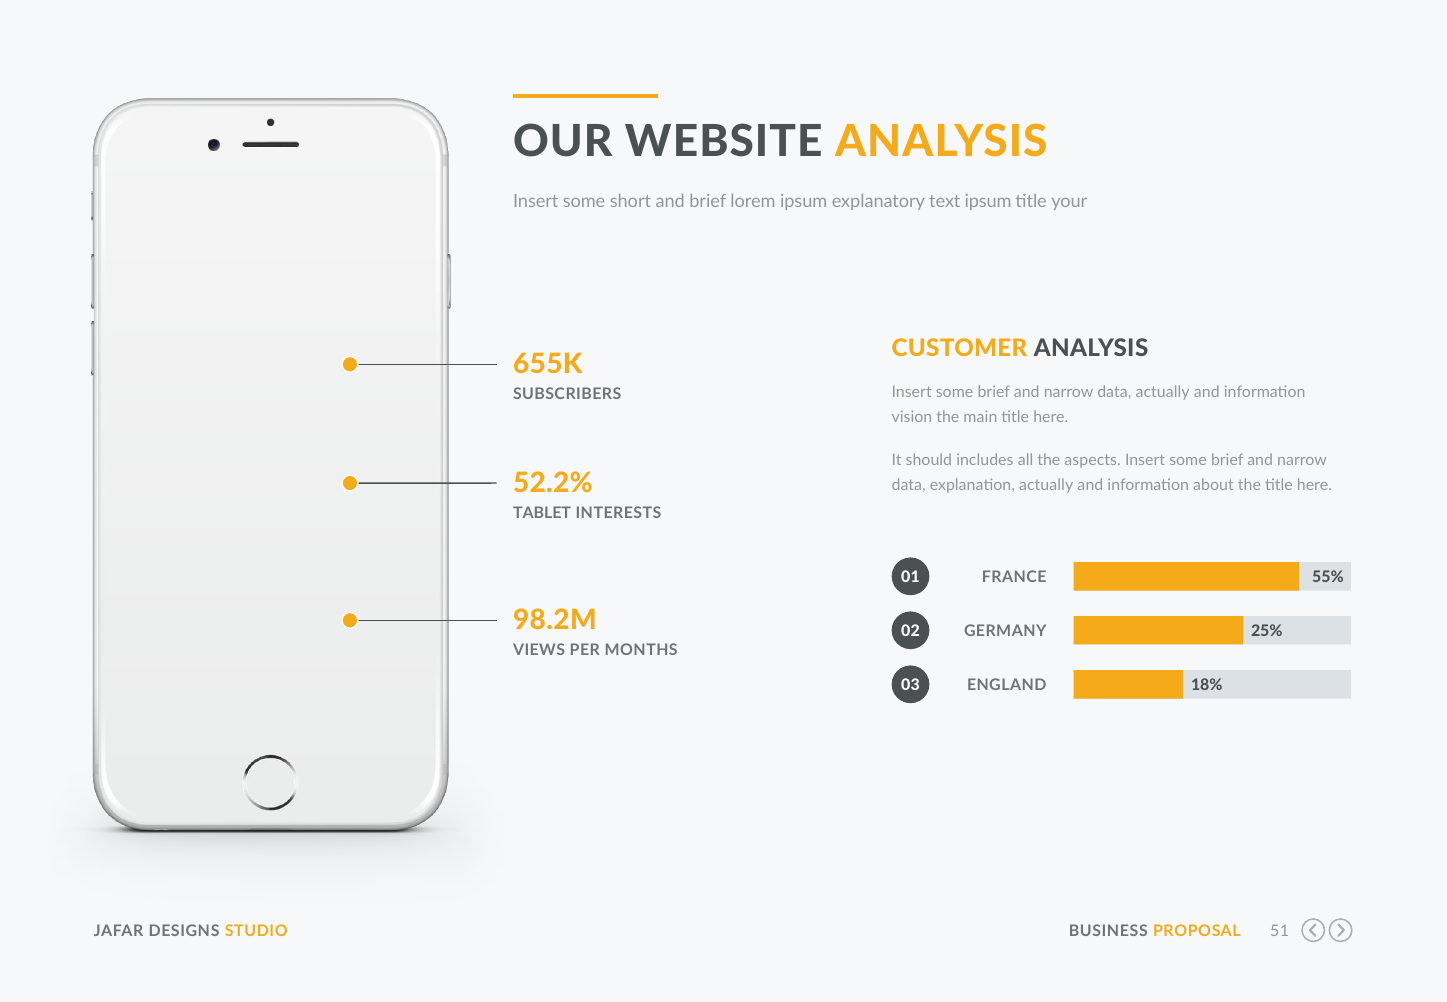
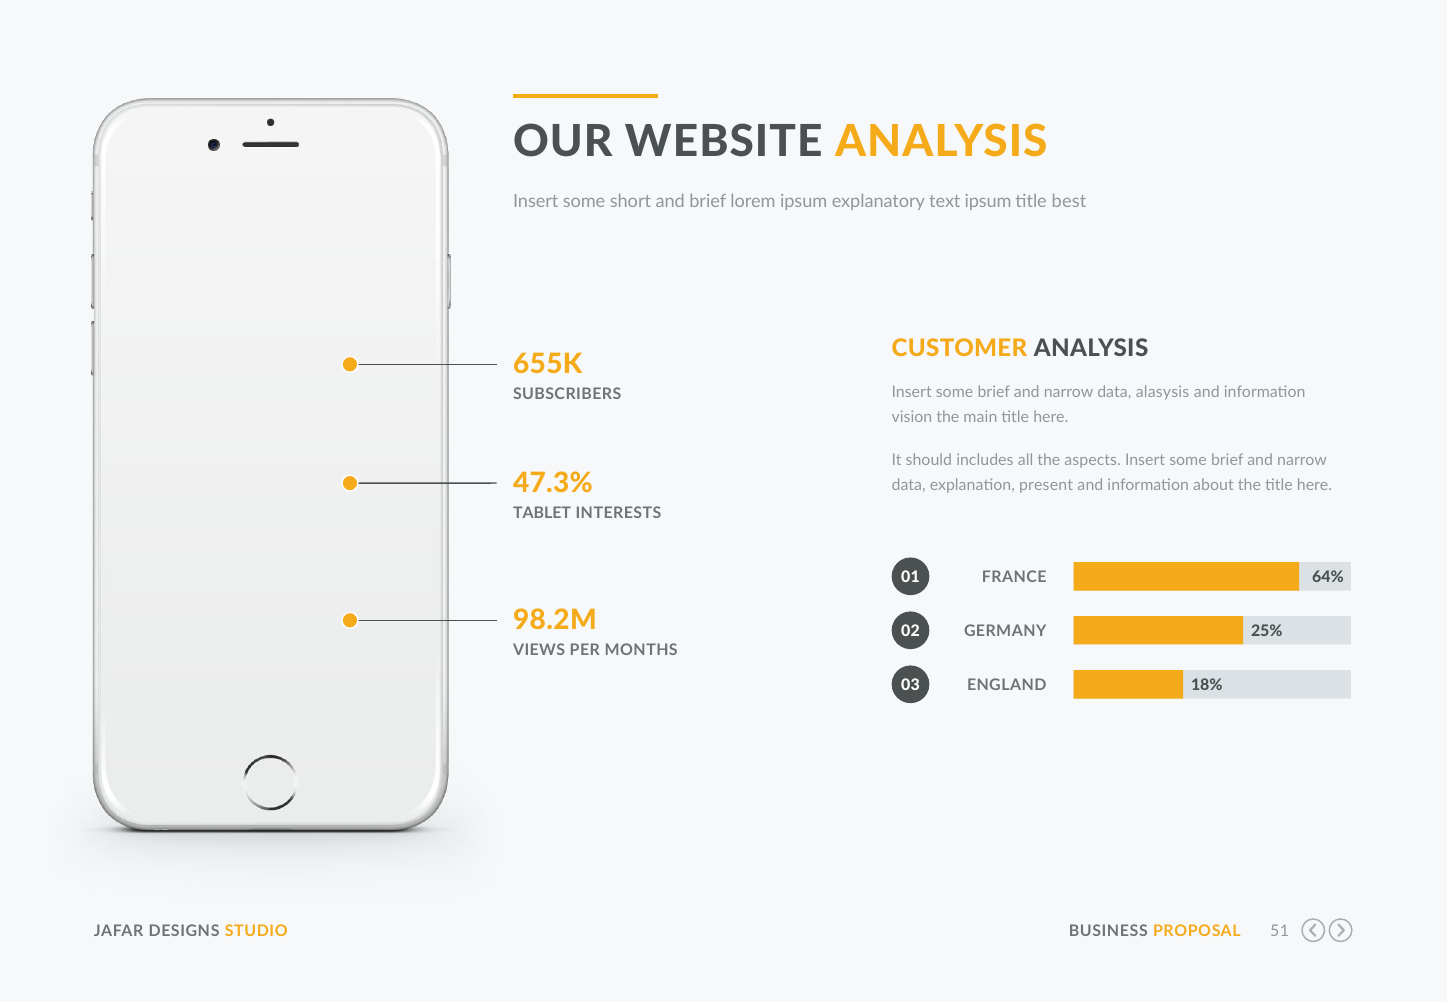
your: your -> best
data actually: actually -> alasysis
52.2%: 52.2% -> 47.3%
explanation actually: actually -> present
55%: 55% -> 64%
